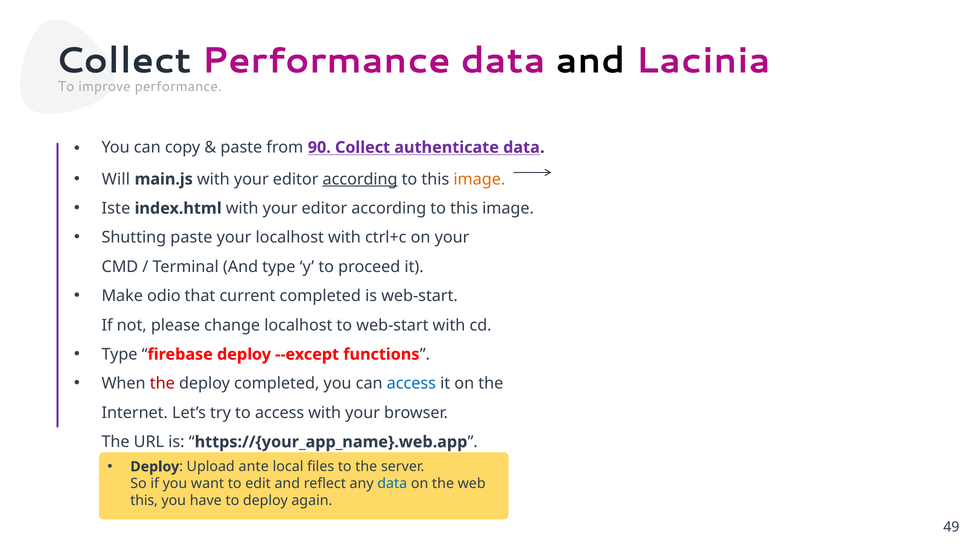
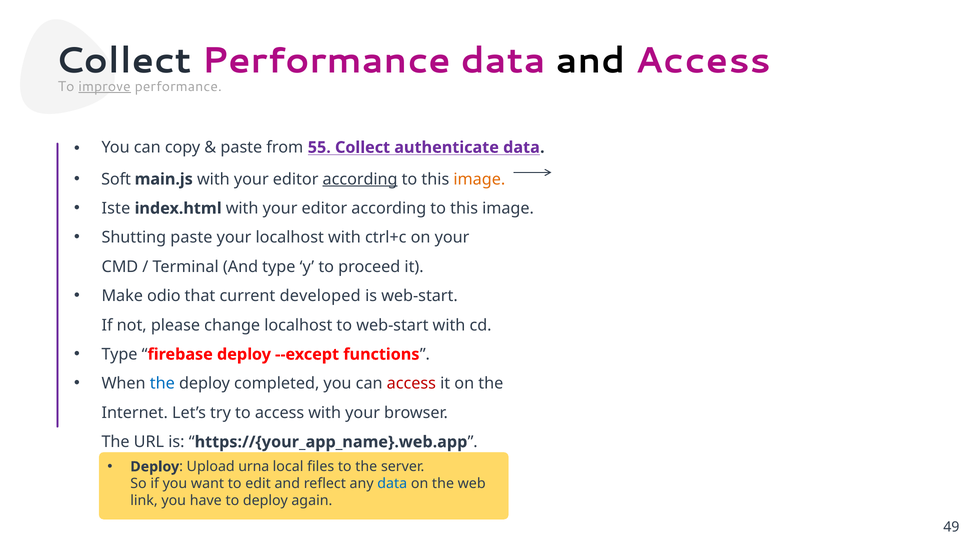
and Lacinia: Lacinia -> Access
improve underline: none -> present
90: 90 -> 55
Will: Will -> Soft
current completed: completed -> developed
the at (162, 383) colour: red -> blue
access at (411, 383) colour: blue -> red
ante: ante -> urna
this at (144, 501): this -> link
